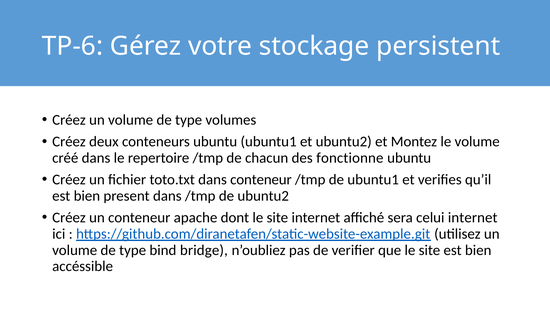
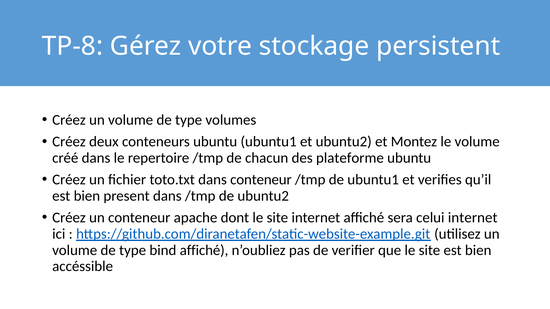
TP-6: TP-6 -> TP-8
fonctionne: fonctionne -> plateforme
bind bridge: bridge -> affiché
